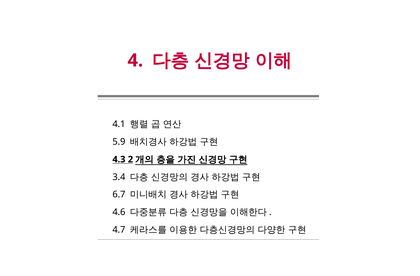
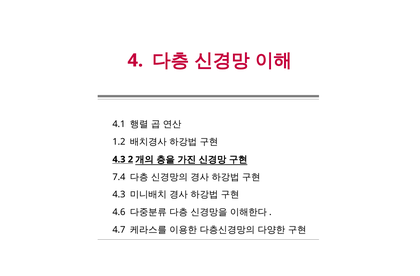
5.9: 5.9 -> 1.2
3.4: 3.4 -> 7.4
6.7 at (119, 194): 6.7 -> 4.3
